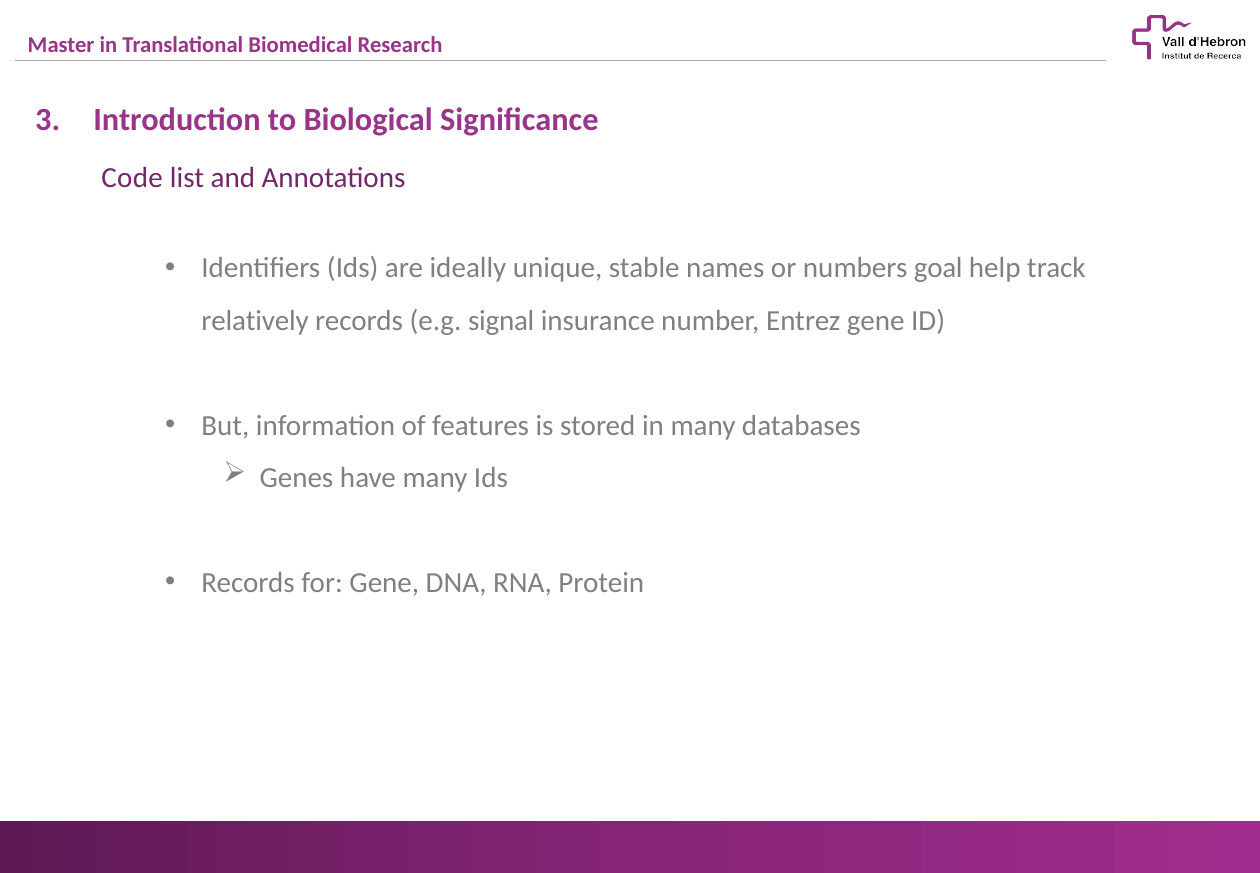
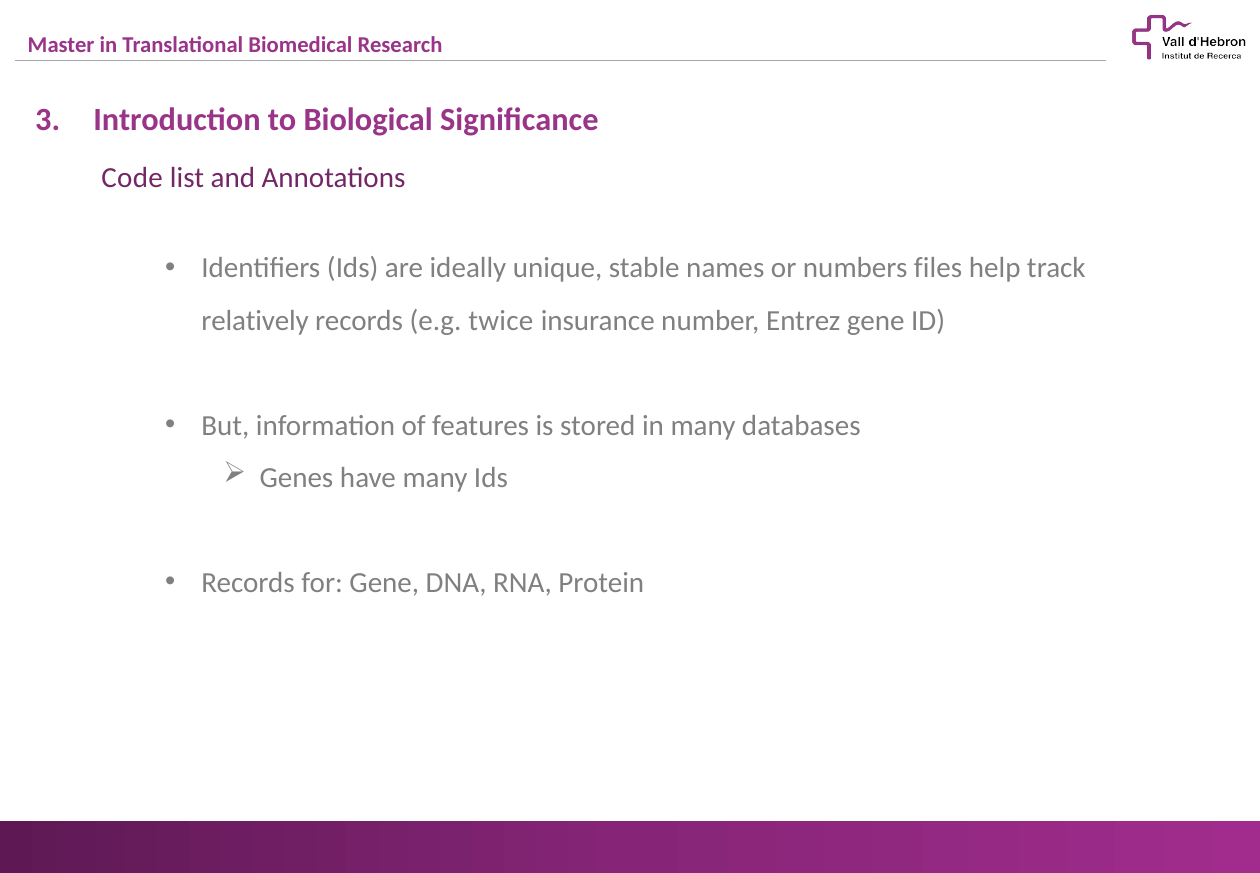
goal: goal -> files
signal: signal -> twice
